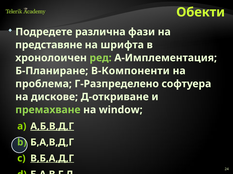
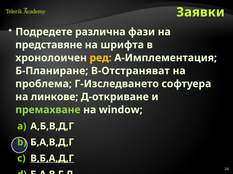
Обекти: Обекти -> Заявки
ред colour: light green -> yellow
В-Компоненти: В-Компоненти -> В-Отстраняват
Г-Разпределено: Г-Разпределено -> Г-Изследването
дискове: дискове -> линкове
А,Б,В,Д,Г underline: present -> none
